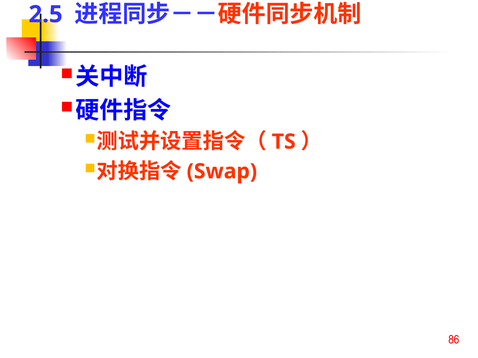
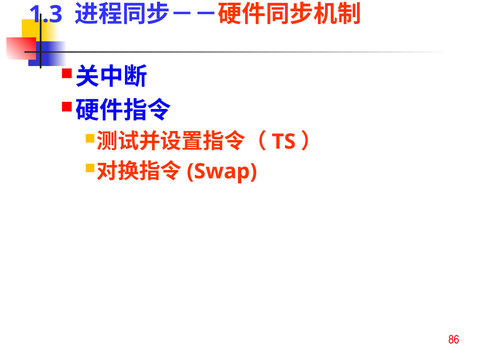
2.5: 2.5 -> 1.3
